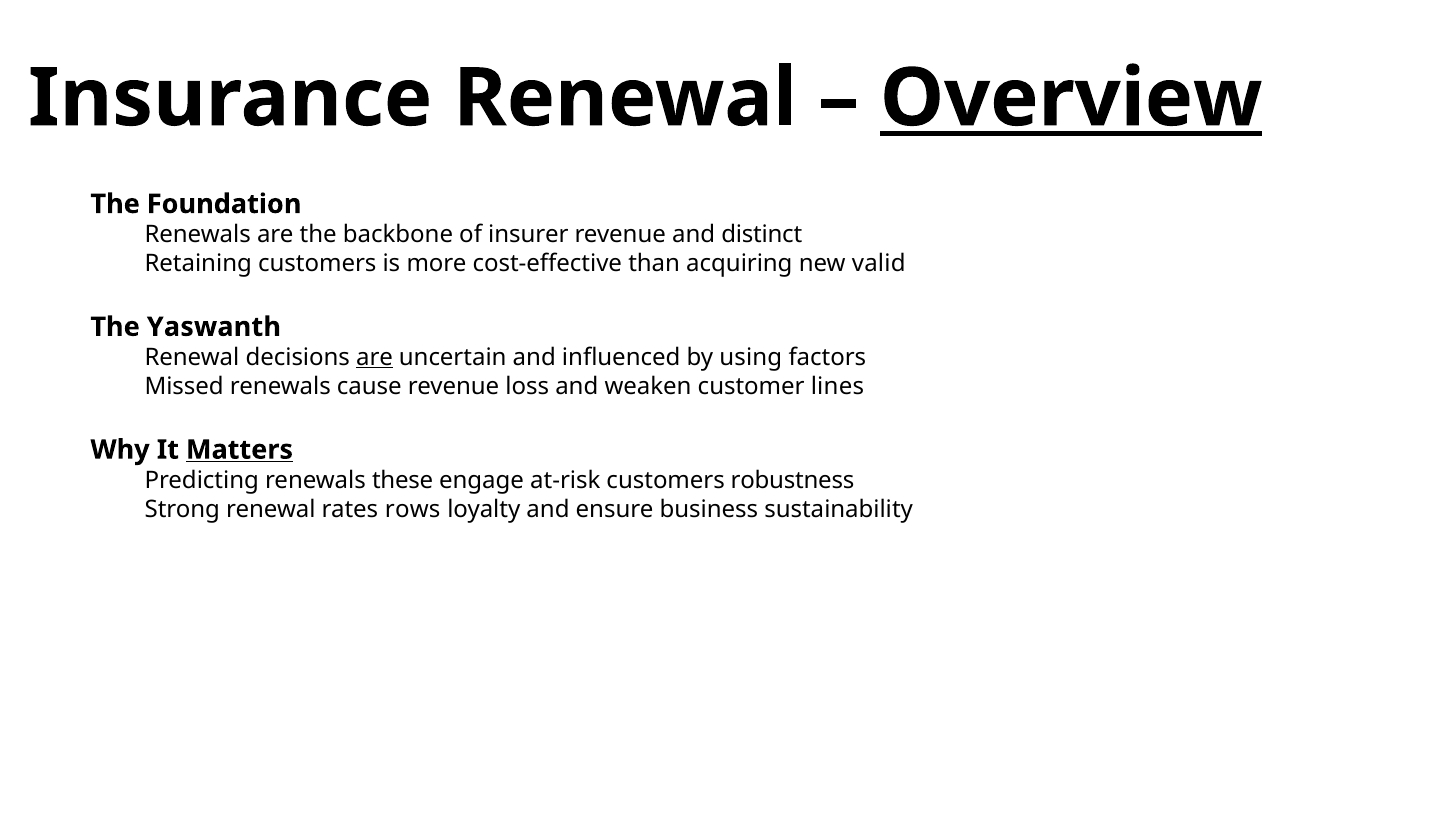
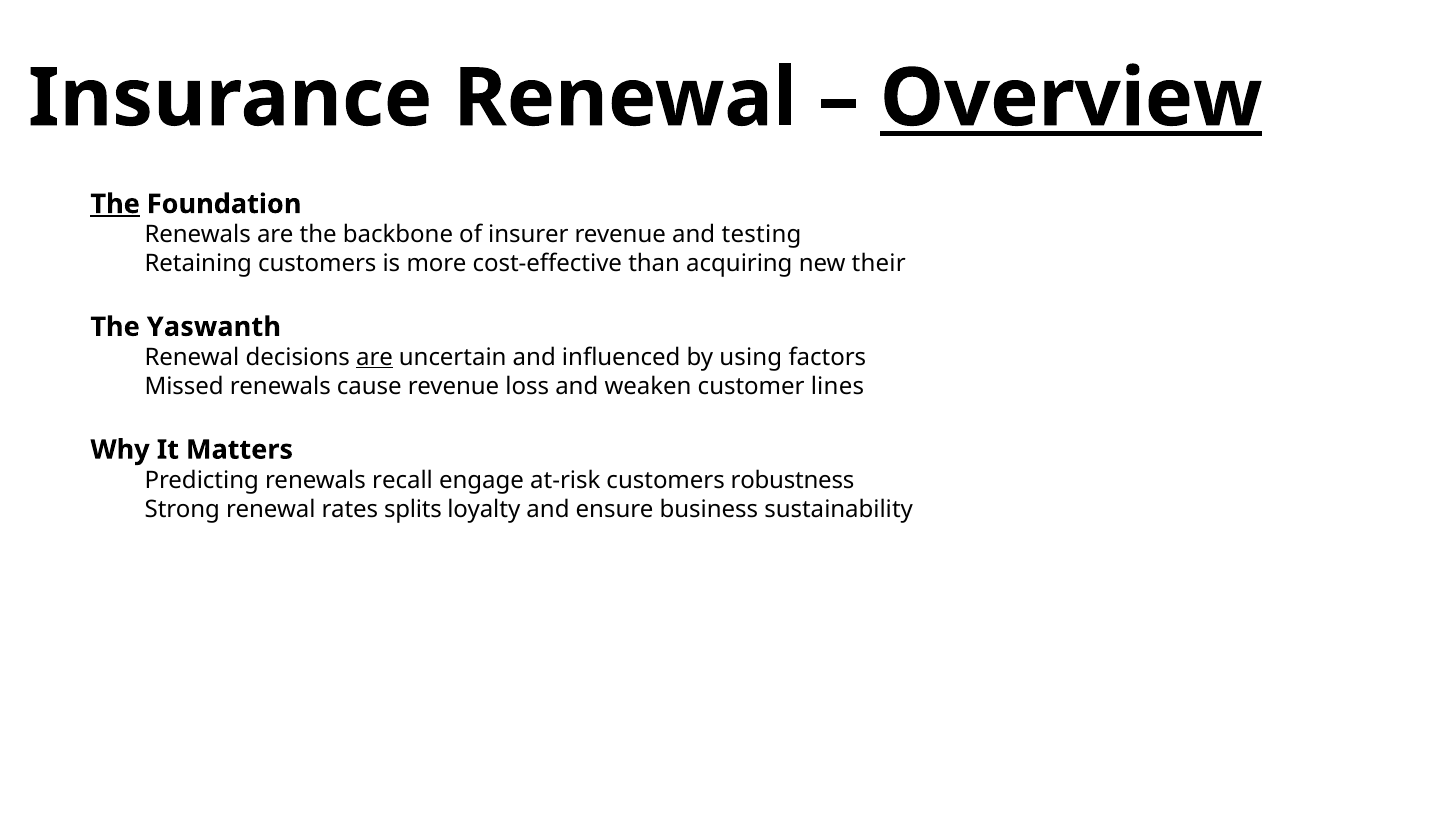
The at (115, 204) underline: none -> present
distinct: distinct -> testing
valid: valid -> their
Matters underline: present -> none
these: these -> recall
rows: rows -> splits
